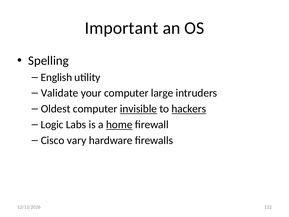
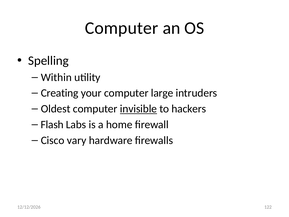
Important at (122, 28): Important -> Computer
English: English -> Within
Validate: Validate -> Creating
hackers underline: present -> none
Logic: Logic -> Flash
home underline: present -> none
